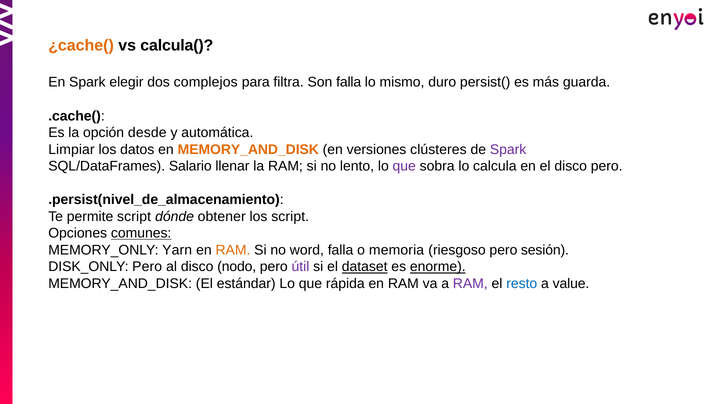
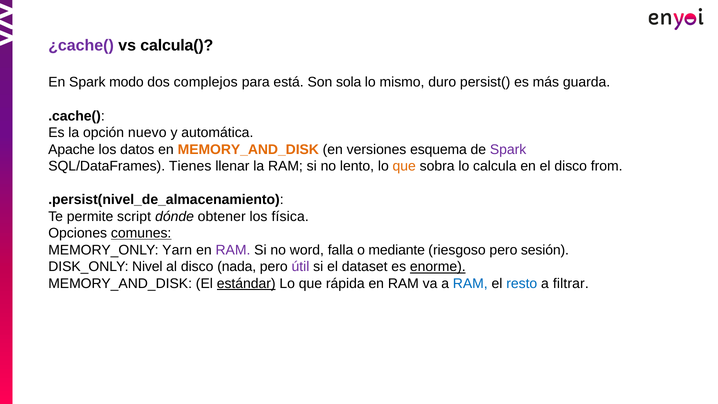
¿cache( colour: orange -> purple
elegir: elegir -> modo
filtra: filtra -> está
Son falla: falla -> sola
desde: desde -> nuevo
Limpiar: Limpiar -> Apache
clústeres: clústeres -> esquema
Salario: Salario -> Tienes
que at (404, 166) colour: purple -> orange
disco pero: pero -> from
los script: script -> física
RAM at (233, 250) colour: orange -> purple
memoria: memoria -> mediante
DISK_ONLY Pero: Pero -> Nivel
nodo: nodo -> nada
dataset underline: present -> none
estándar underline: none -> present
RAM at (470, 284) colour: purple -> blue
value: value -> filtrar
